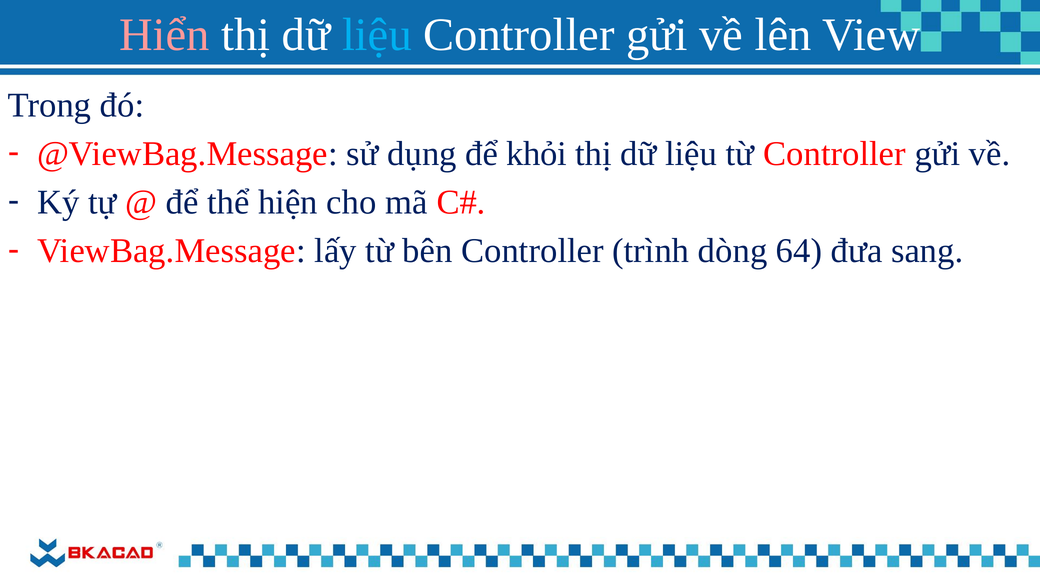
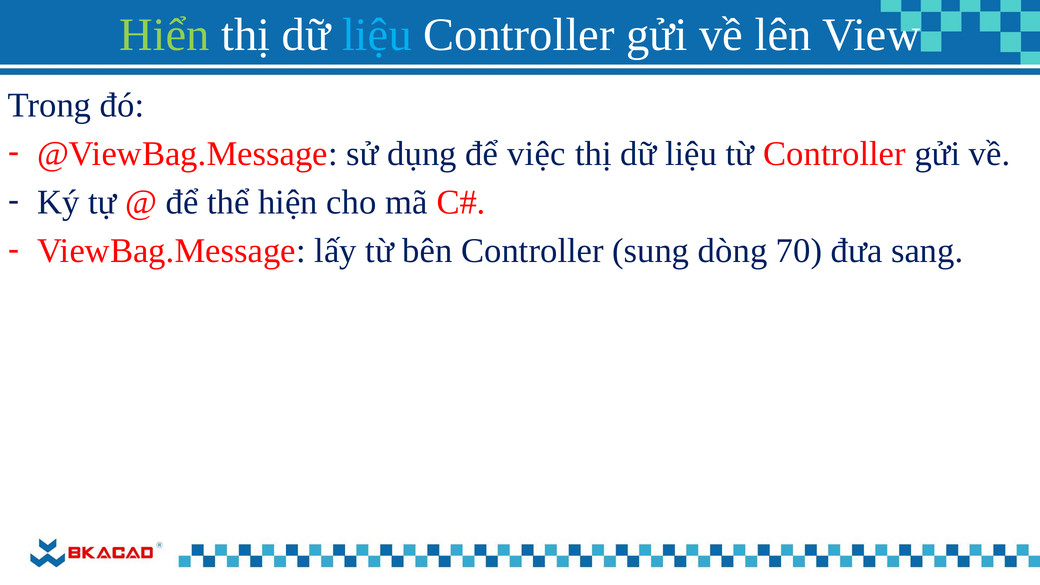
Hiển colour: pink -> light green
khỏi: khỏi -> việc
trình: trình -> sung
64: 64 -> 70
